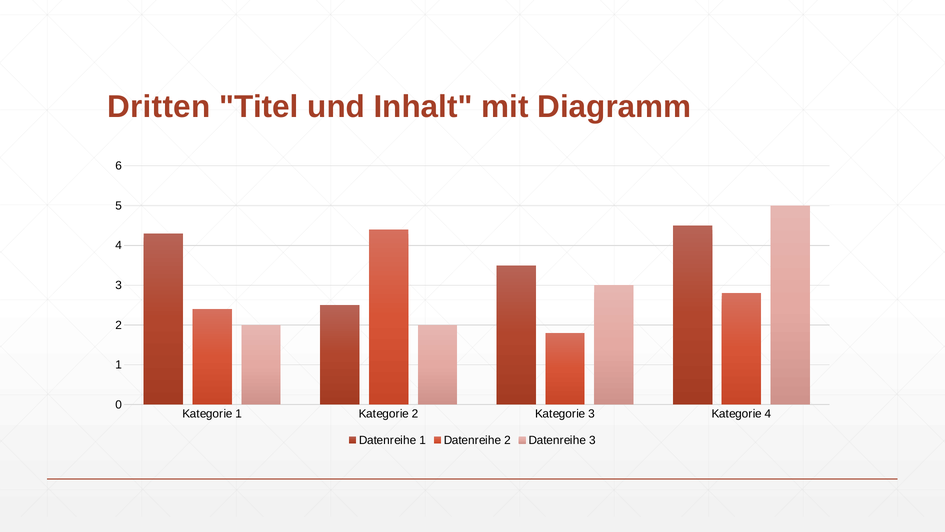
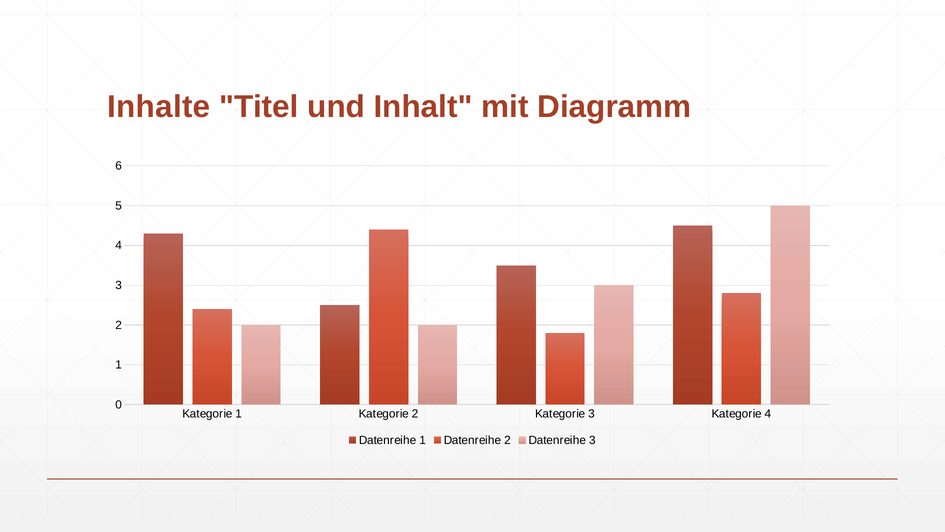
Dritten: Dritten -> Inhalte
